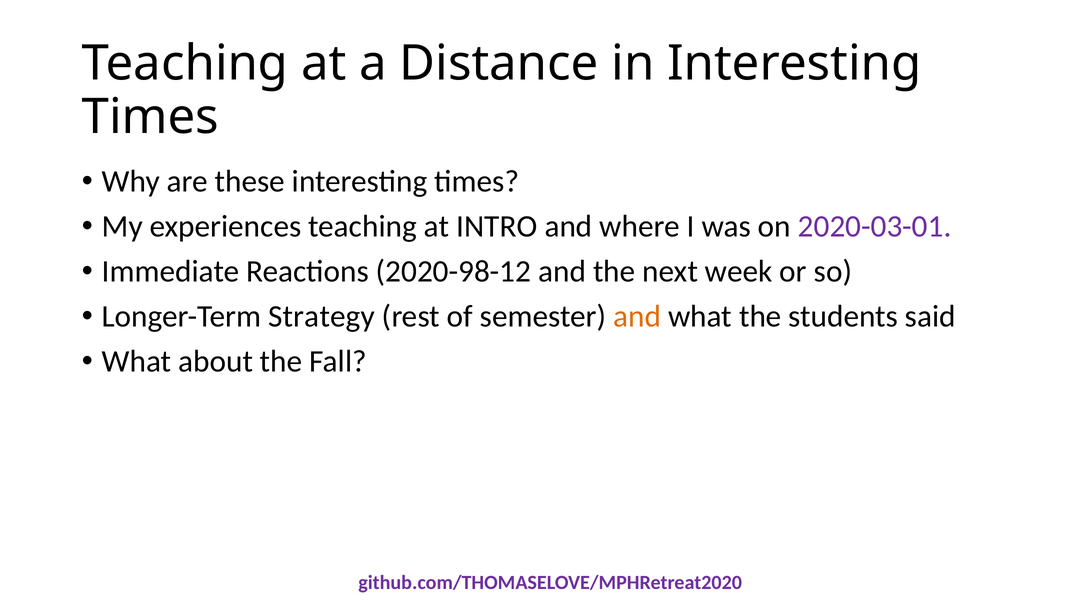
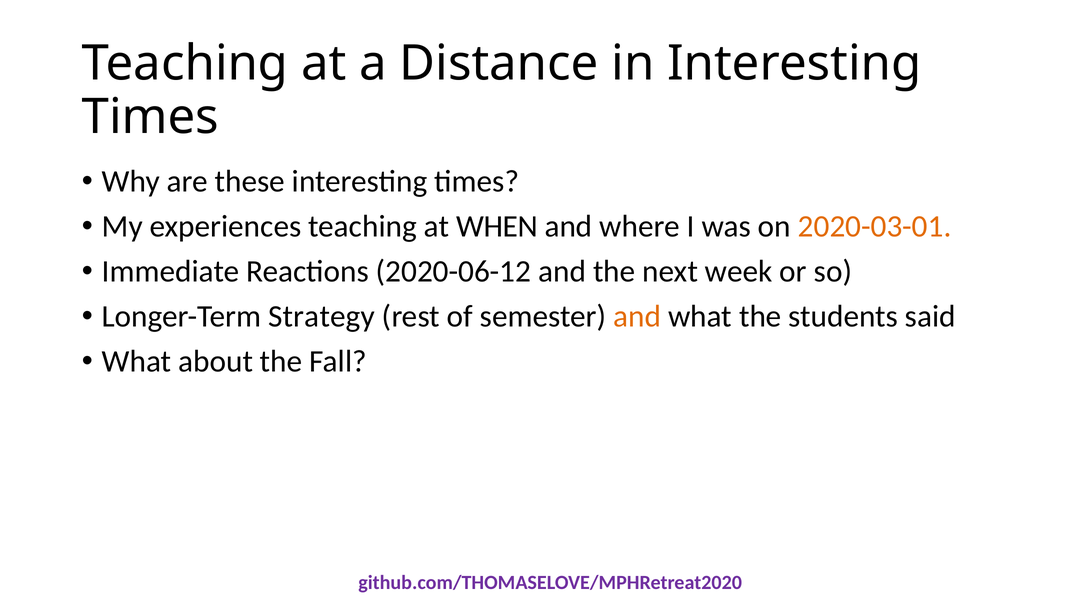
INTRO: INTRO -> WHEN
2020-03-01 colour: purple -> orange
2020-98-12: 2020-98-12 -> 2020-06-12
